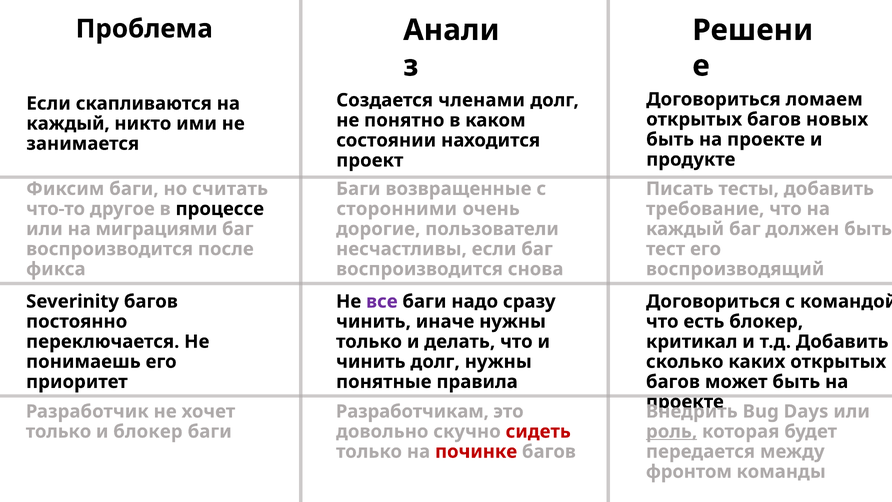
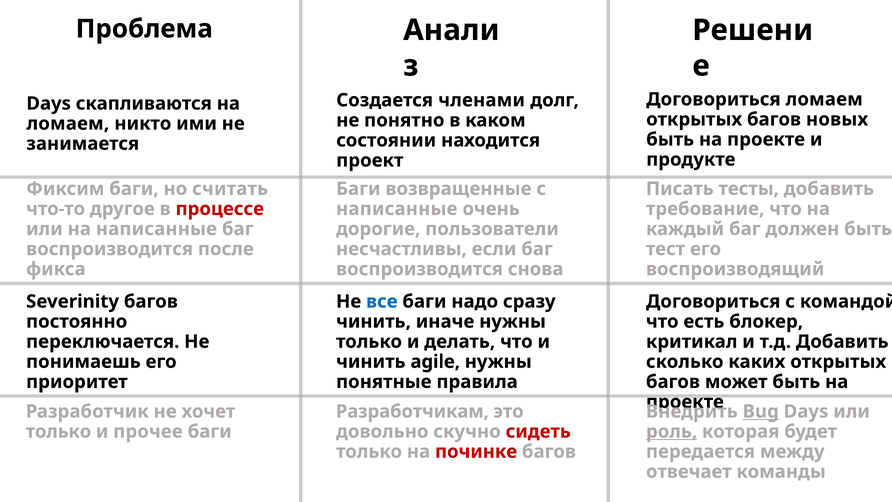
Если at (49, 103): Если -> Days
каждый at (68, 124): каждый -> ломаем
процессе colour: black -> red
сторонними at (397, 209): сторонними -> написанные
на миграциями: миграциями -> написанные
все colour: purple -> blue
чинить долг: долг -> agile
Bug underline: none -> present
и блокер: блокер -> прочее
фронтом: фронтом -> отвечает
